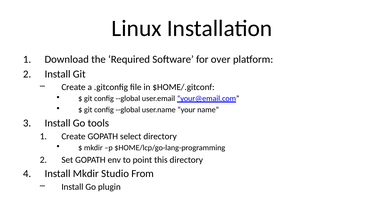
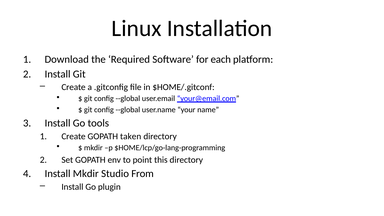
over: over -> each
select: select -> taken
